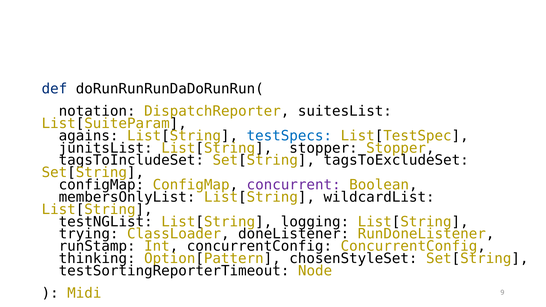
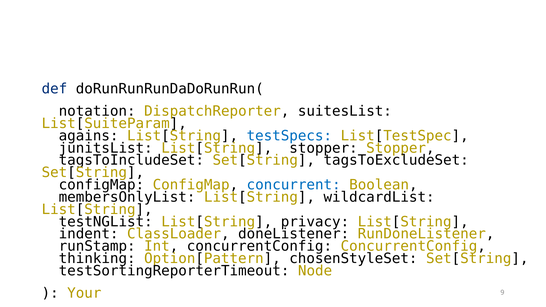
concurrent colour: purple -> blue
logging: logging -> privacy
trying: trying -> indent
Midi: Midi -> Your
